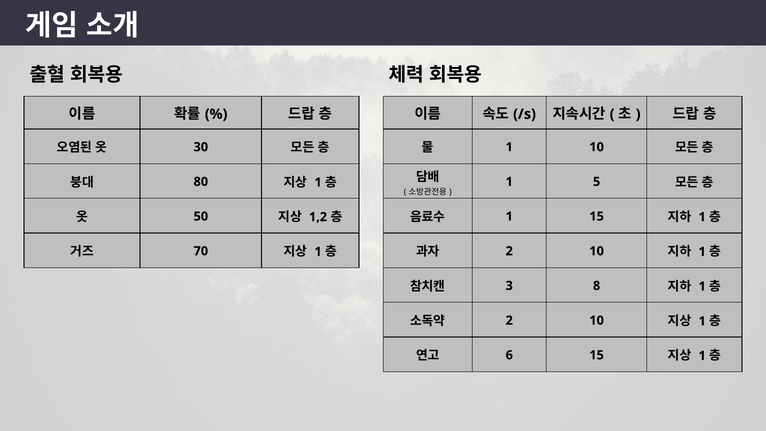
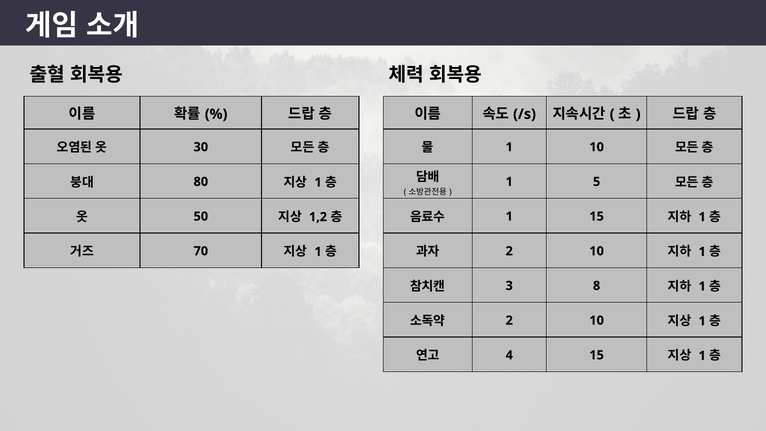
6: 6 -> 4
